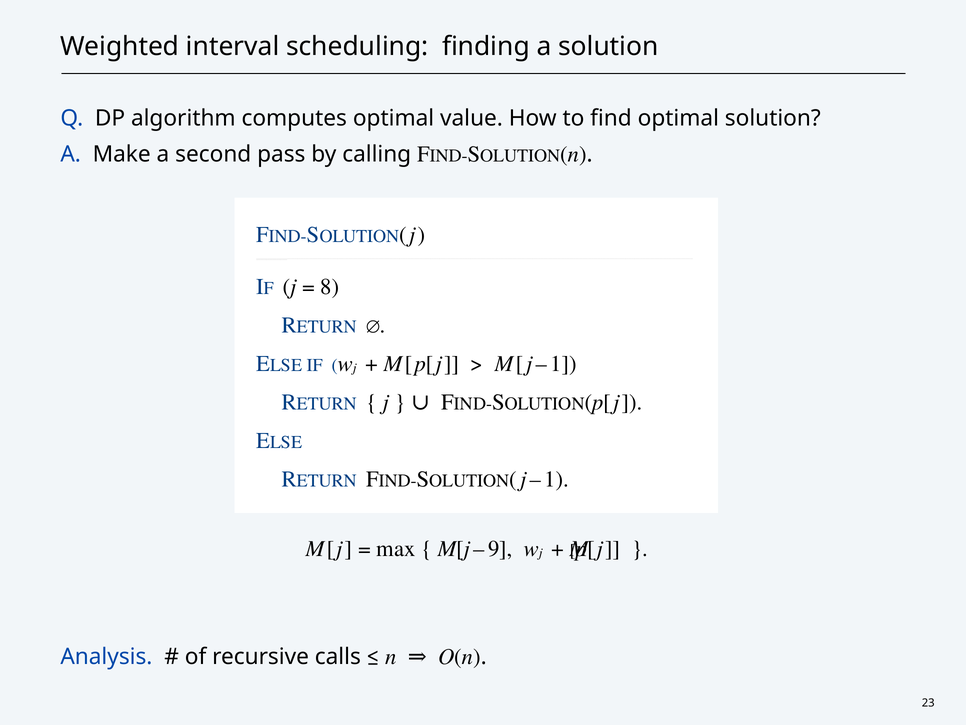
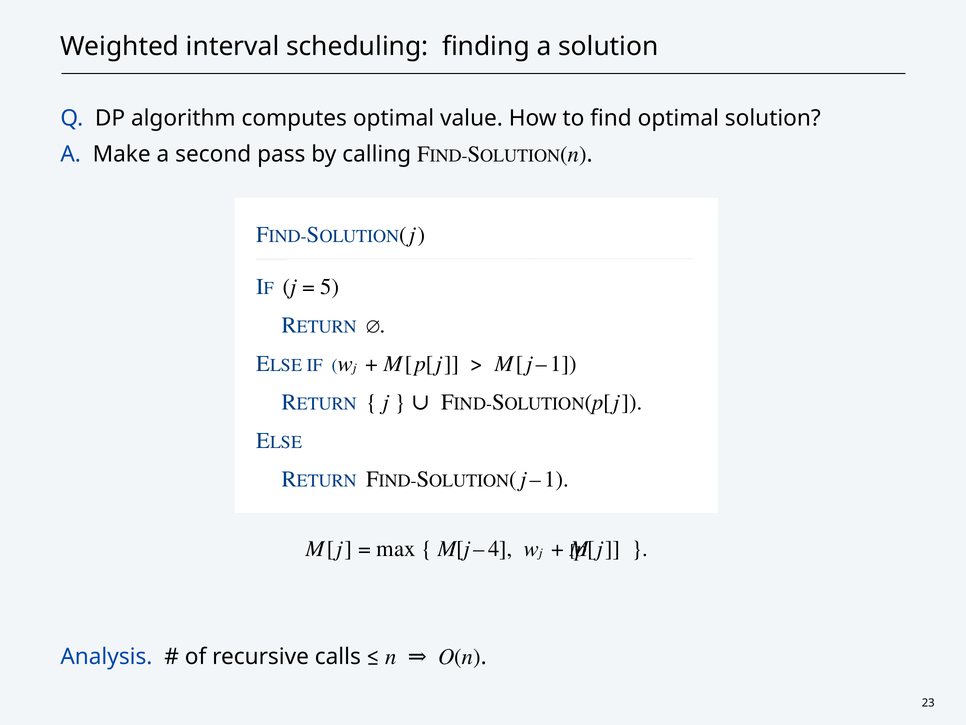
8: 8 -> 5
9: 9 -> 4
